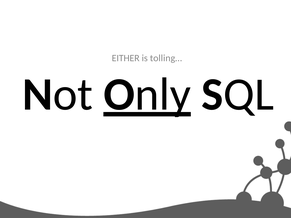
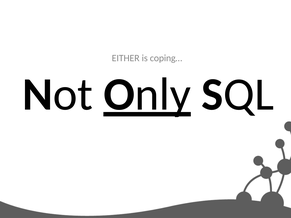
tolling…: tolling… -> coping…
